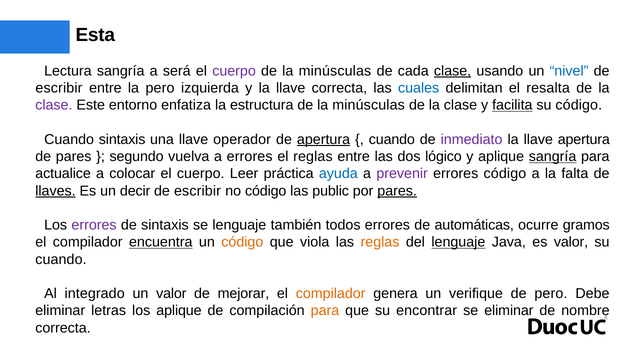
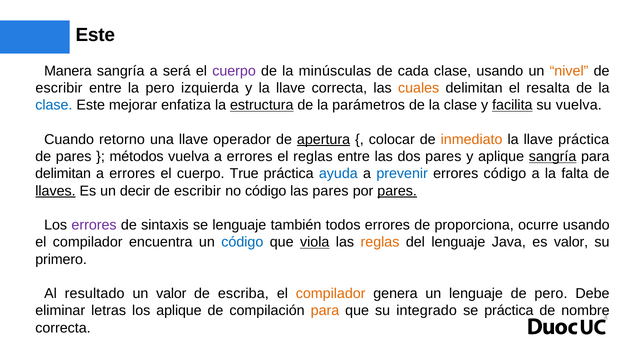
Esta at (95, 35): Esta -> Este
Lectura: Lectura -> Manera
clase at (453, 71) underline: present -> none
nivel colour: blue -> orange
cuales colour: blue -> orange
clase at (54, 105) colour: purple -> blue
entorno: entorno -> mejorar
estructura underline: none -> present
minúsculas at (369, 105): minúsculas -> parámetros
su código: código -> vuelva
Cuando sintaxis: sintaxis -> retorno
cuando at (392, 139): cuando -> colocar
inmediato colour: purple -> orange
llave apertura: apertura -> práctica
segundo: segundo -> métodos
dos lógico: lógico -> pares
actualice at (63, 174): actualice -> delimitan
colocar at (132, 174): colocar -> errores
Leer: Leer -> True
prevenir colour: purple -> blue
las public: public -> pares
automáticas: automáticas -> proporciona
ocurre gramos: gramos -> usando
encuentra underline: present -> none
código at (242, 242) colour: orange -> blue
viola underline: none -> present
lenguaje at (458, 242) underline: present -> none
cuando at (61, 259): cuando -> primero
integrado: integrado -> resultado
mejorar: mejorar -> escriba
un verifique: verifique -> lenguaje
encontrar: encontrar -> integrado
se eliminar: eliminar -> práctica
